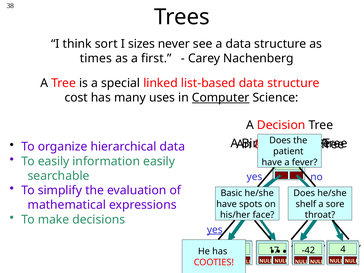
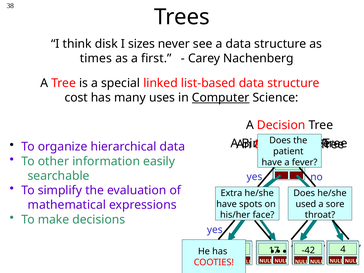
sort: sort -> disk
To easily: easily -> other
Basic: Basic -> Extra
shelf: shelf -> used
yes at (215, 230) underline: present -> none
